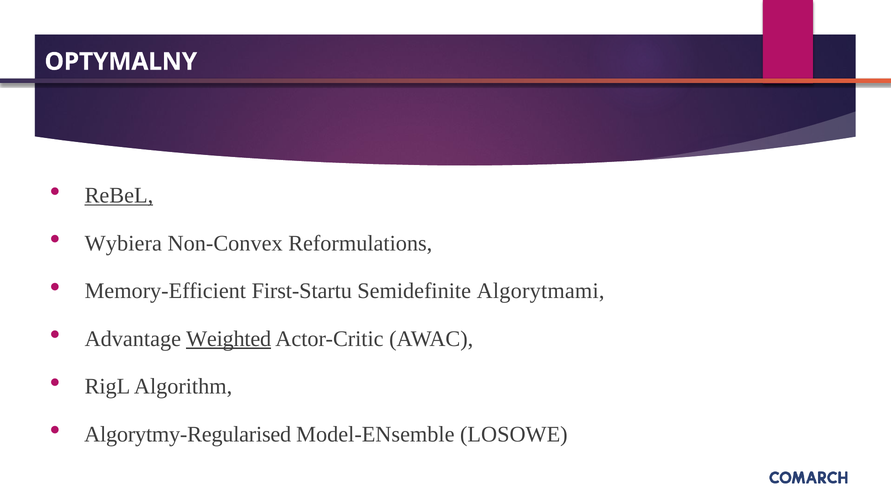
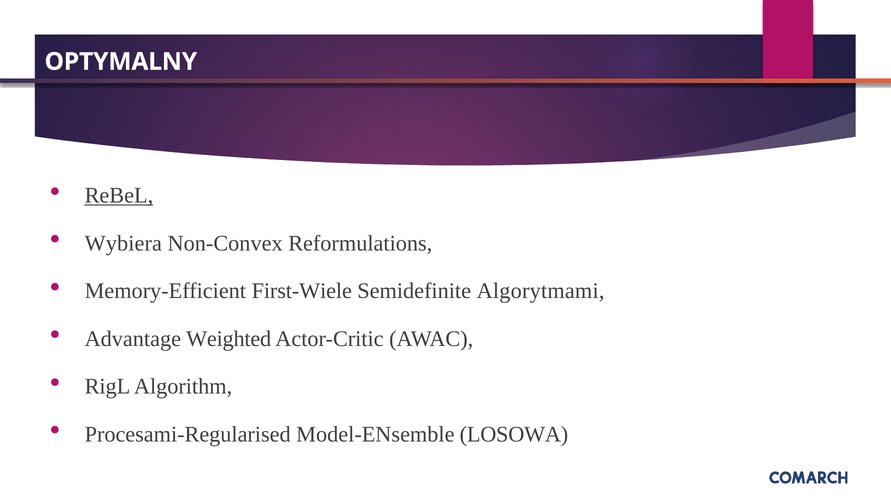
First-Startu: First-Startu -> First-Wiele
Weighted underline: present -> none
Algorytmy-Regularised: Algorytmy-Regularised -> Procesami-Regularised
LOSOWE: LOSOWE -> LOSOWA
